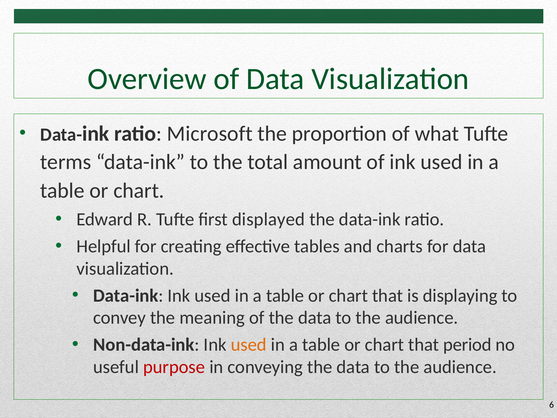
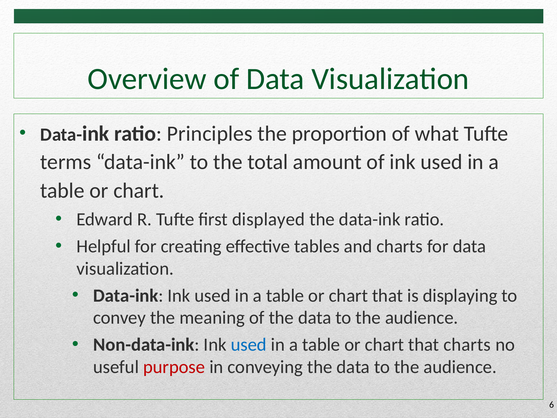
Microsoft: Microsoft -> Principles
used at (249, 345) colour: orange -> blue
that period: period -> charts
